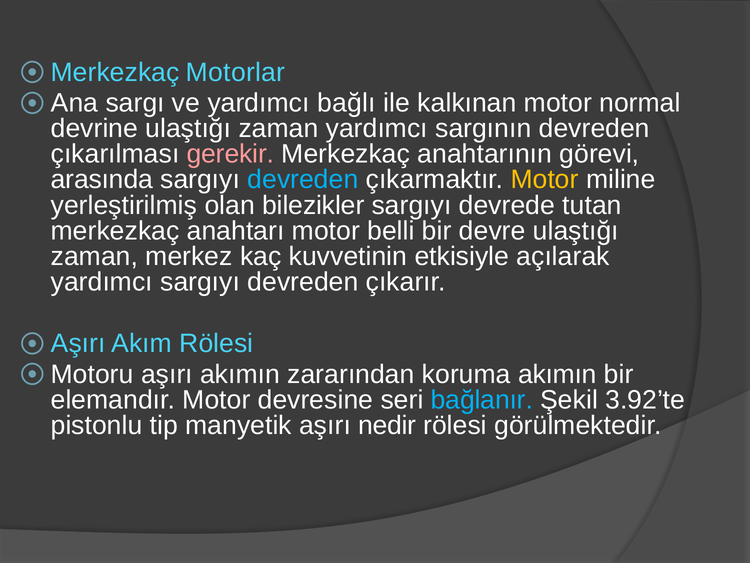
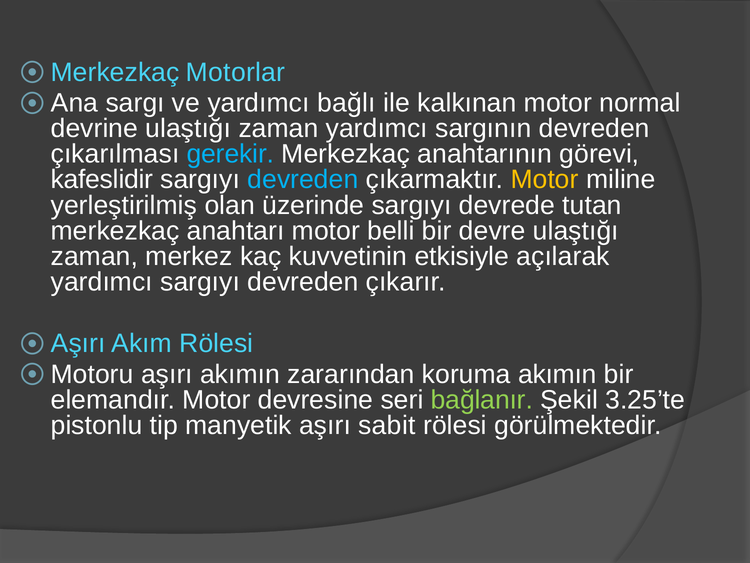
gerekir colour: pink -> light blue
arasında: arasında -> kafeslidir
bilezikler: bilezikler -> üzerinde
bağlanır colour: light blue -> light green
3.92’te: 3.92’te -> 3.25’te
nedir: nedir -> sabit
